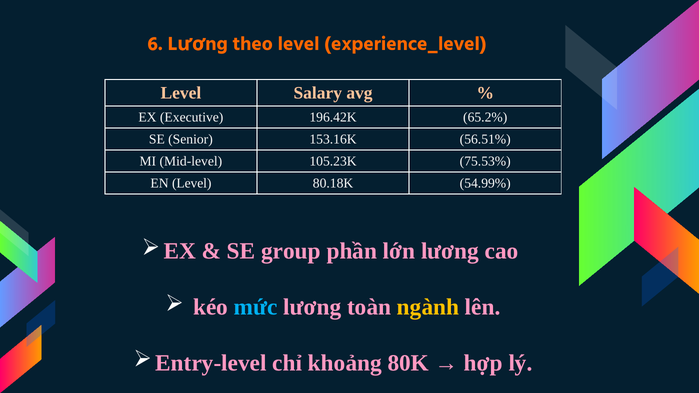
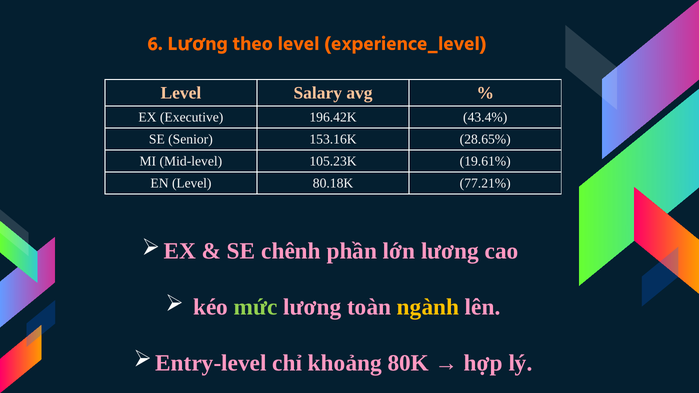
65.2%: 65.2% -> 43.4%
56.51%: 56.51% -> 28.65%
75.53%: 75.53% -> 19.61%
54.99%: 54.99% -> 77.21%
group: group -> chênh
mức colour: light blue -> light green
